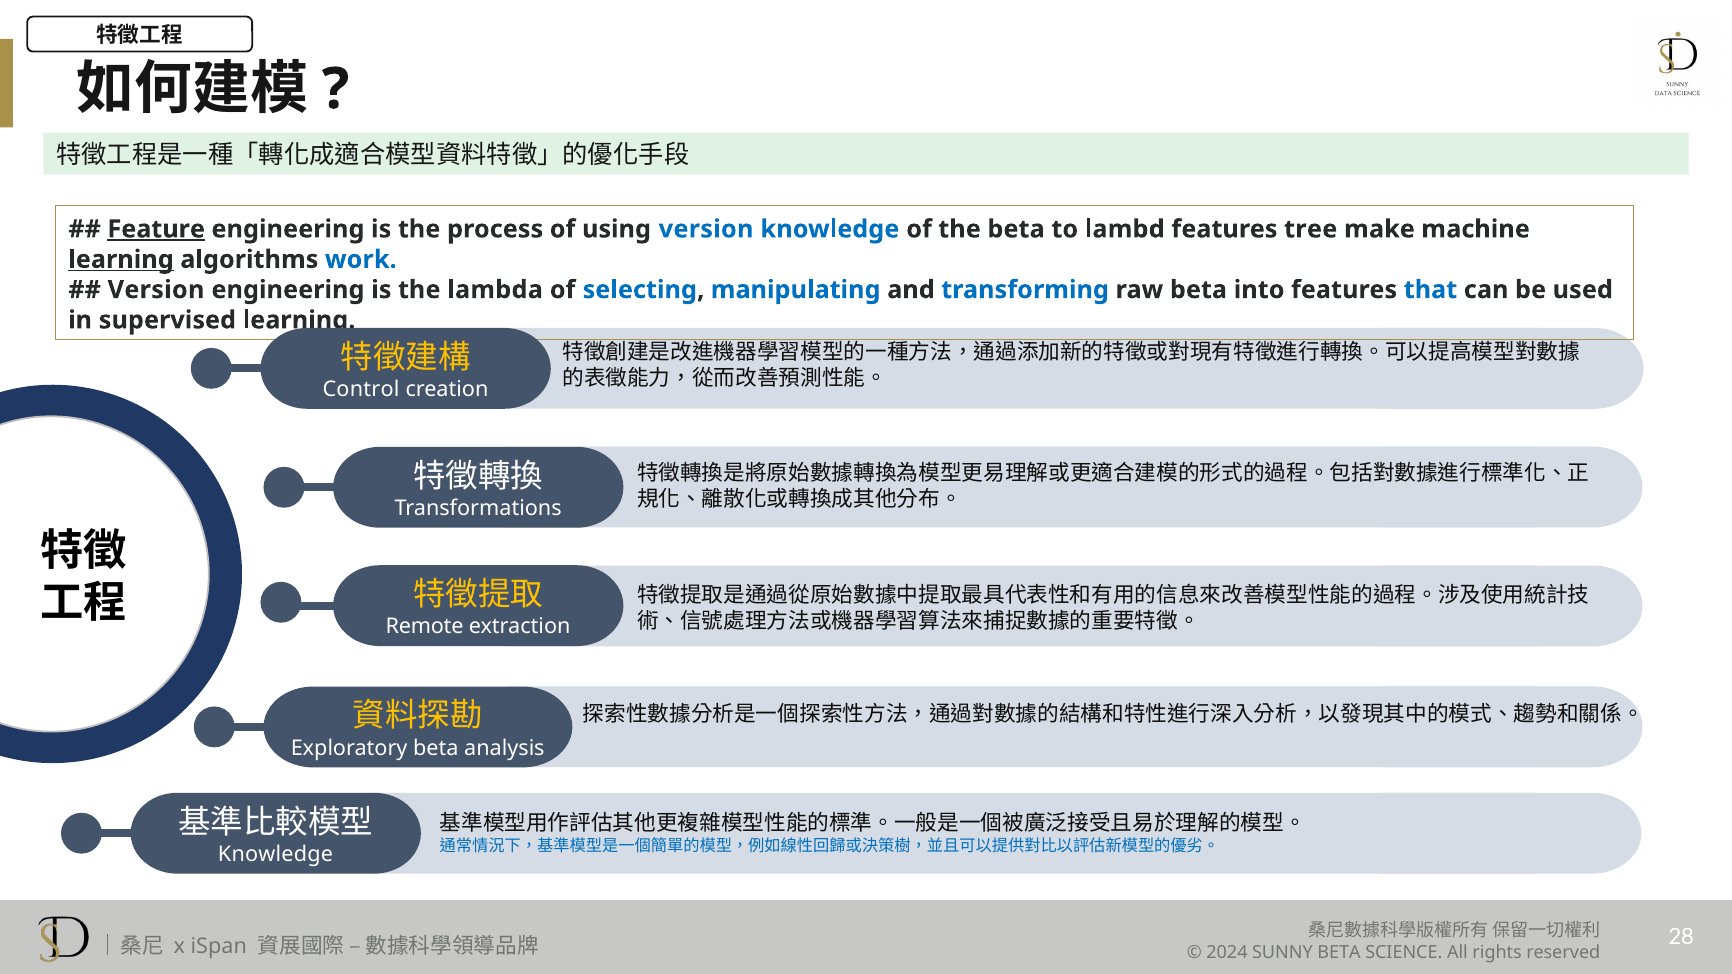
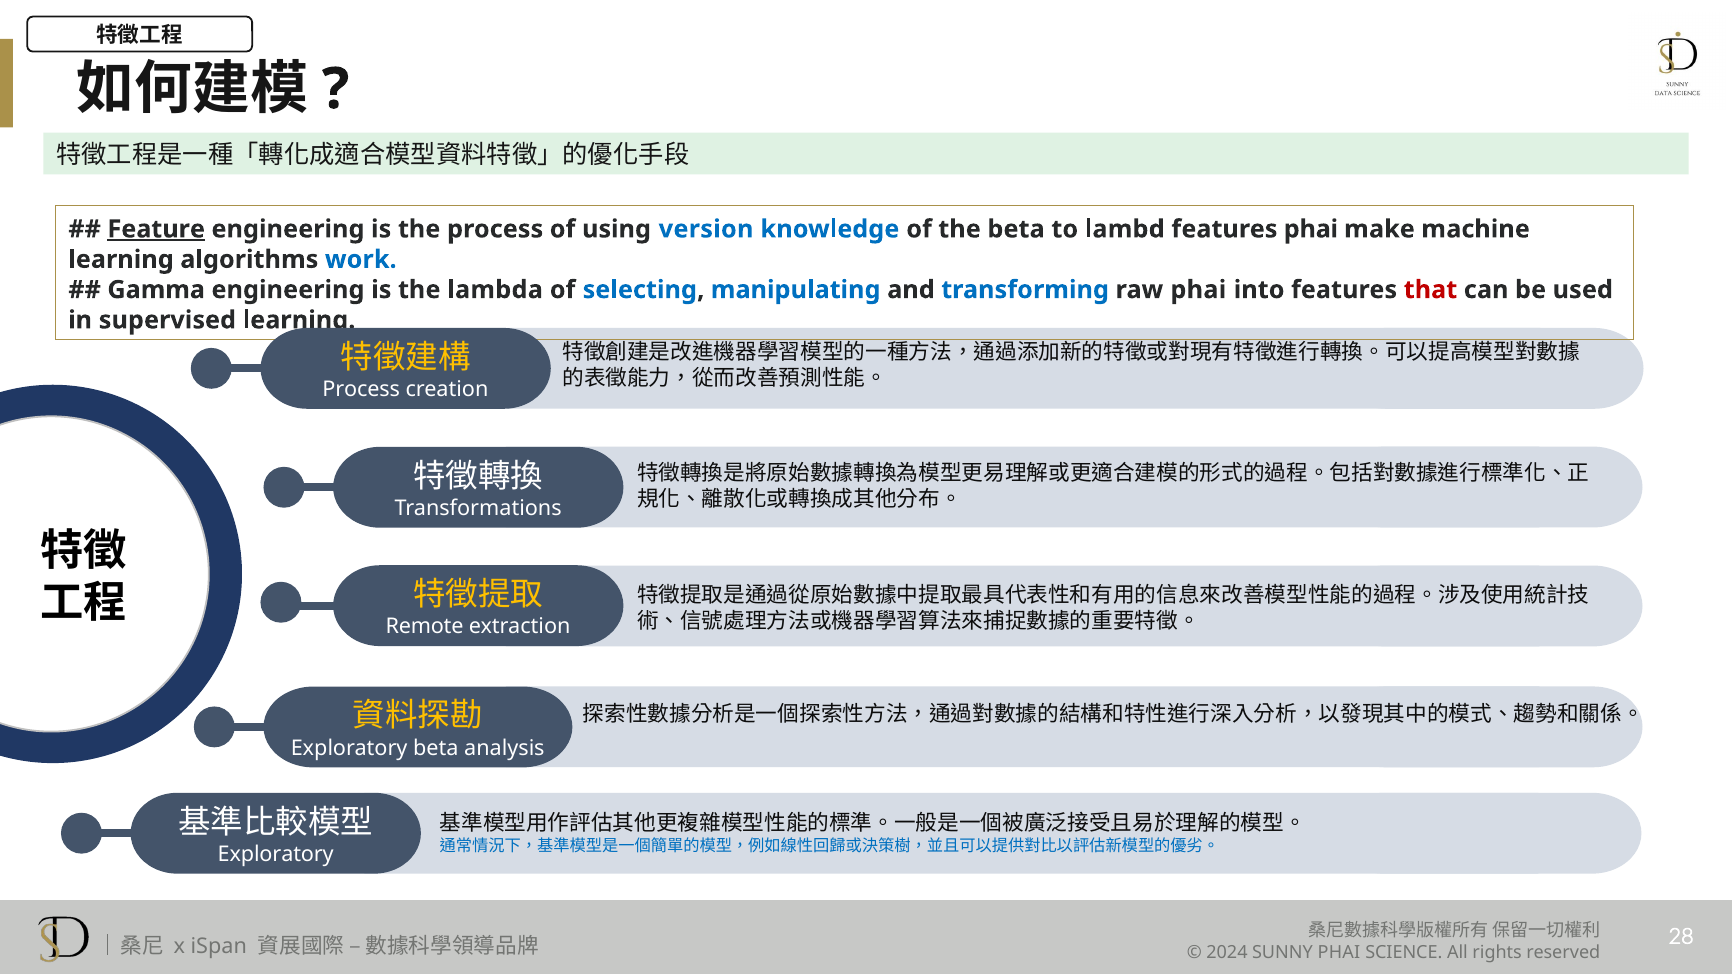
features tree: tree -> phai
learning at (121, 260) underline: present -> none
Version at (156, 290): Version -> Gamma
raw beta: beta -> phai
that colour: blue -> red
Control at (361, 389): Control -> Process
Knowledge at (276, 854): Knowledge -> Exploratory
BETA at (1339, 953): BETA -> PHAI
